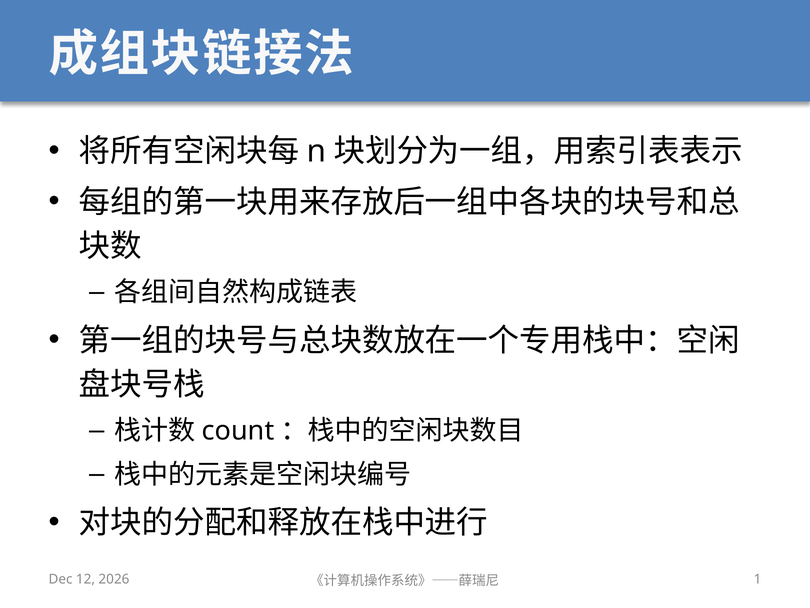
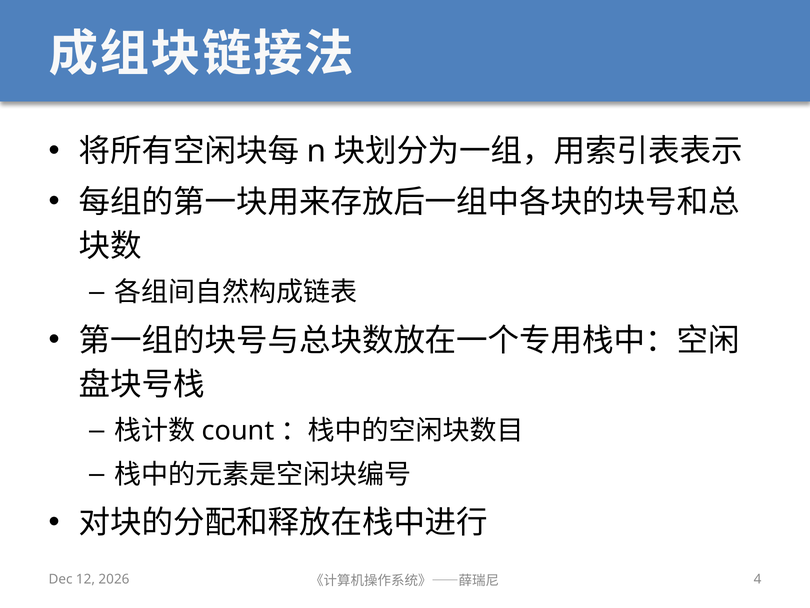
1: 1 -> 4
